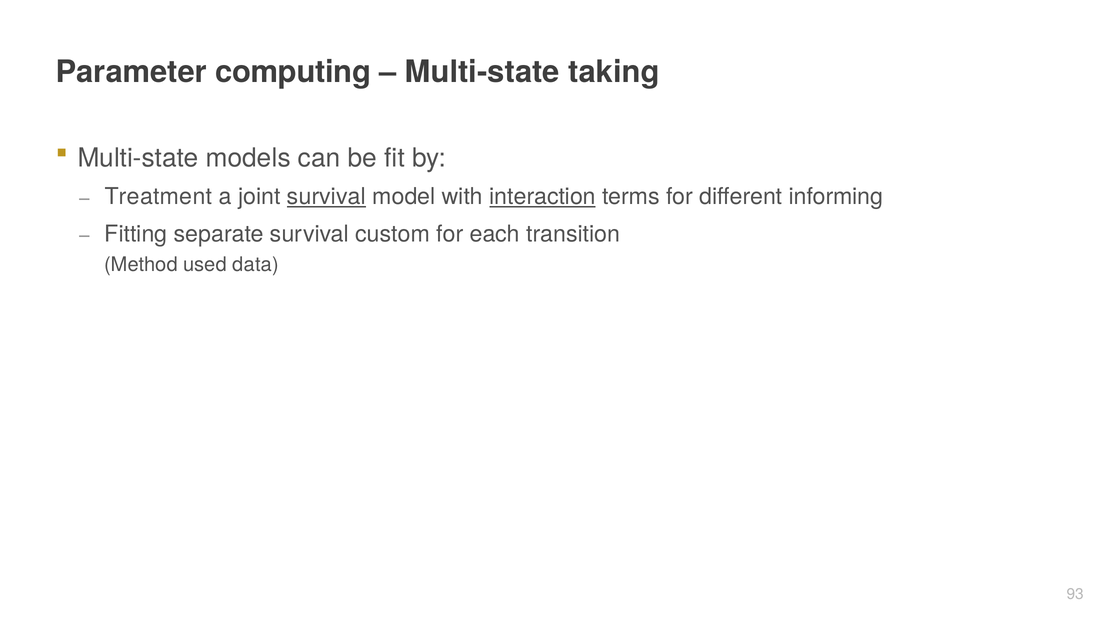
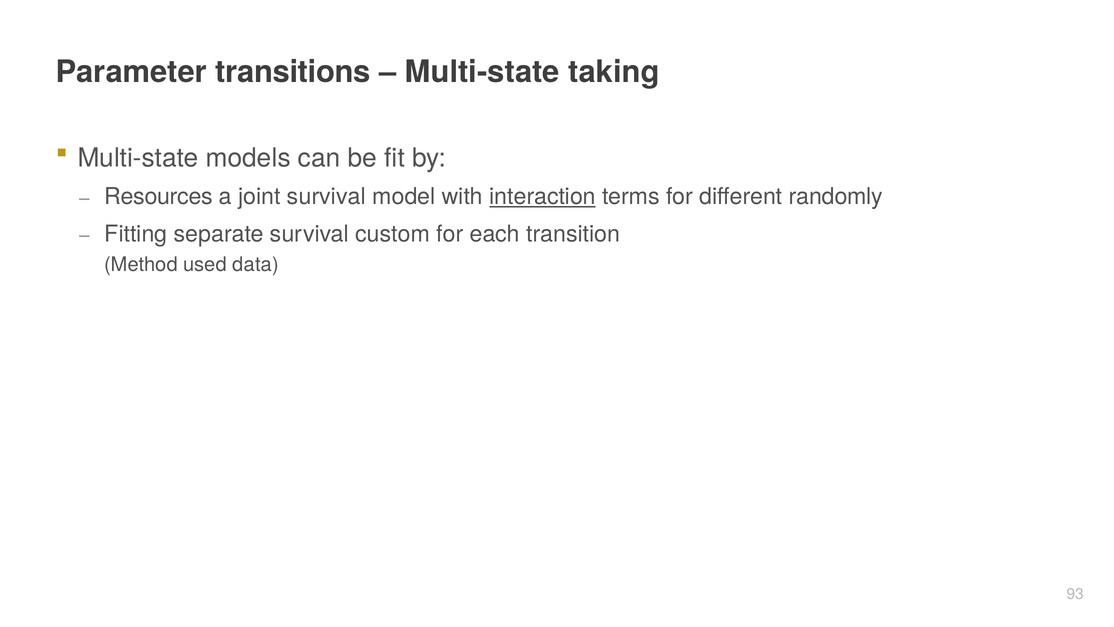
computing: computing -> transitions
Treatment: Treatment -> Resources
survival at (326, 197) underline: present -> none
informing: informing -> randomly
